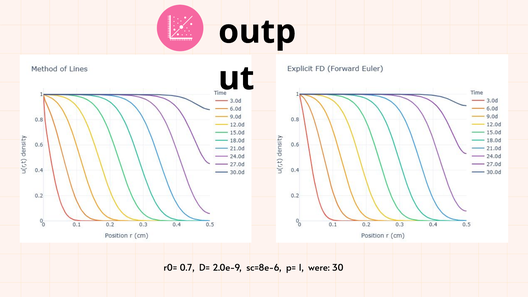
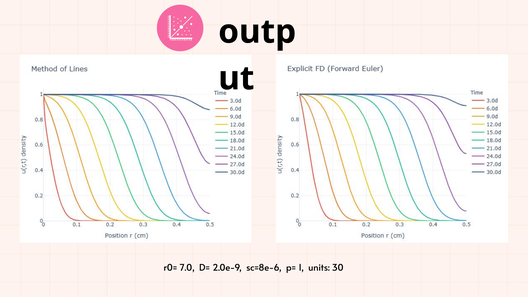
0.7: 0.7 -> 7.0
were: were -> units
